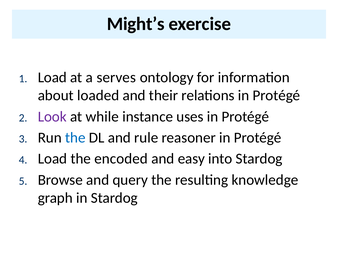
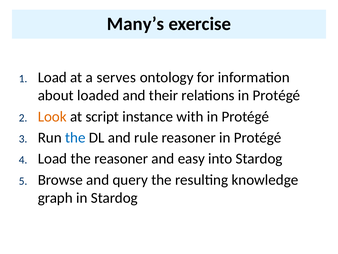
Might’s: Might’s -> Many’s
Look colour: purple -> orange
while: while -> script
uses: uses -> with
the encoded: encoded -> reasoner
